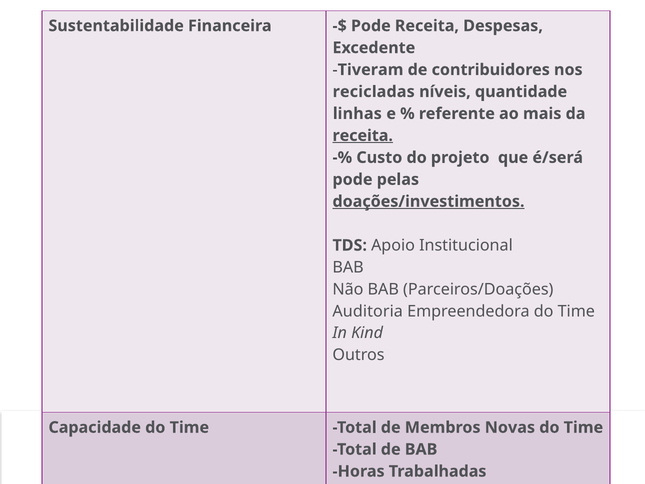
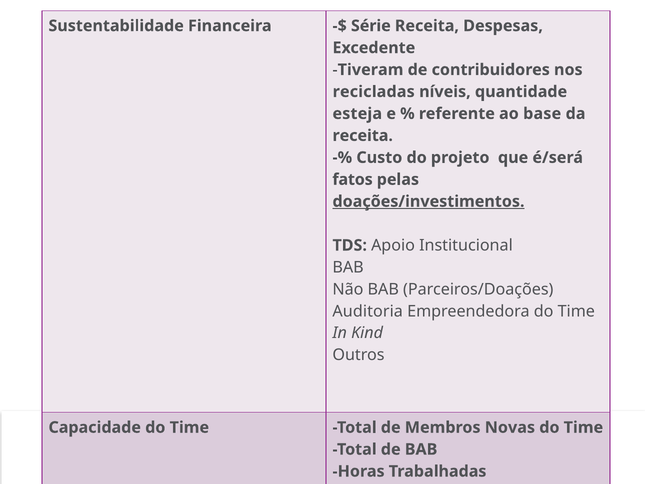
Pode at (371, 26): Pode -> Série
linhas: linhas -> esteja
mais: mais -> base
receita at (363, 136) underline: present -> none
pode at (352, 179): pode -> fatos
